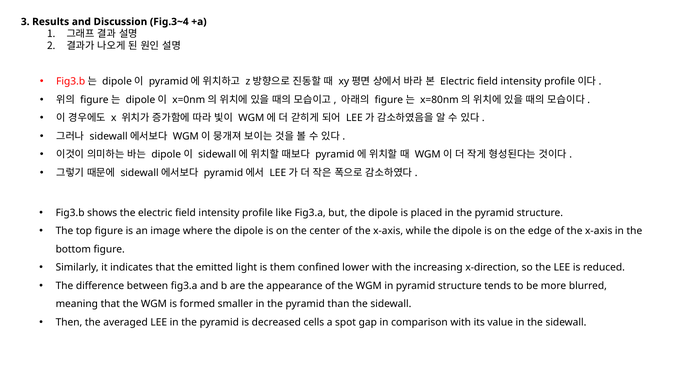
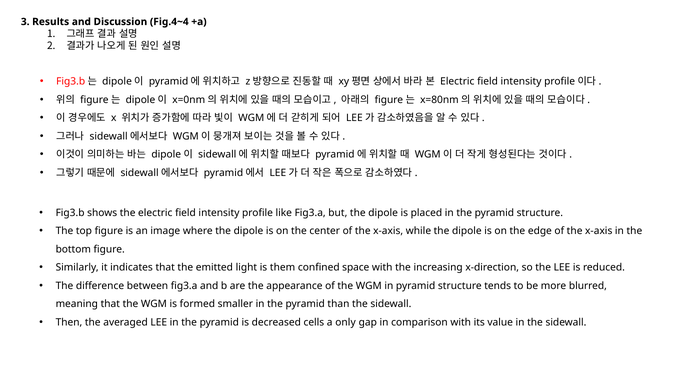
Fig.3~4: Fig.3~4 -> Fig.4~4
lower: lower -> space
spot: spot -> only
